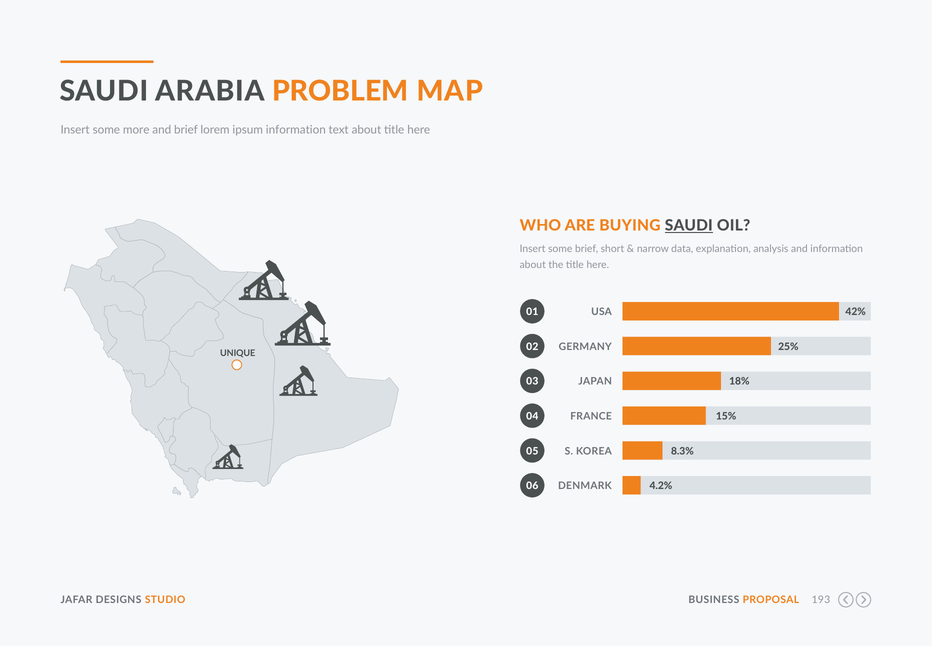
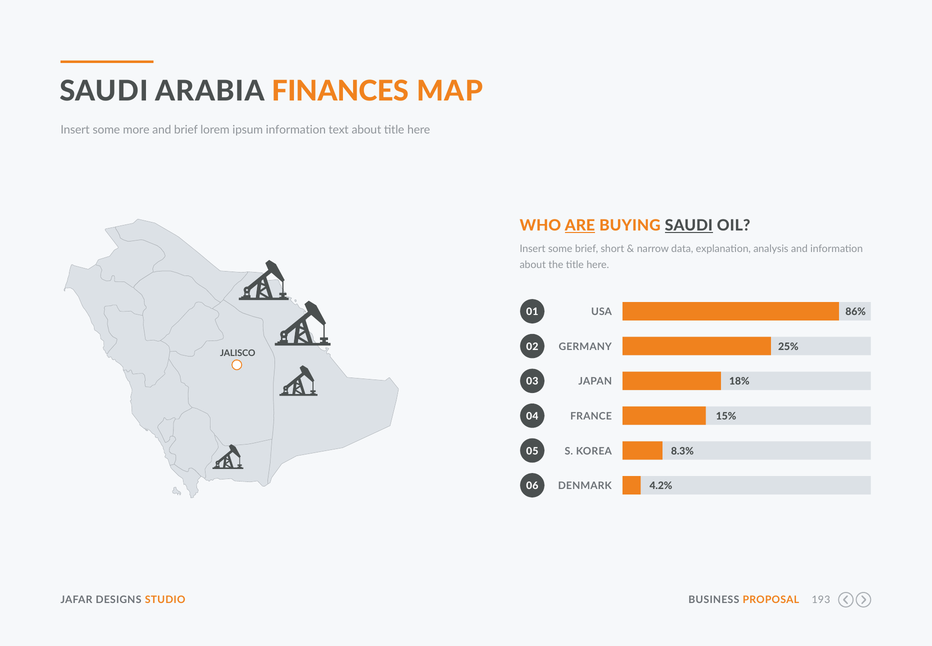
PROBLEM: PROBLEM -> FINANCES
ARE underline: none -> present
42%: 42% -> 86%
UNIQUE: UNIQUE -> JALISCO
